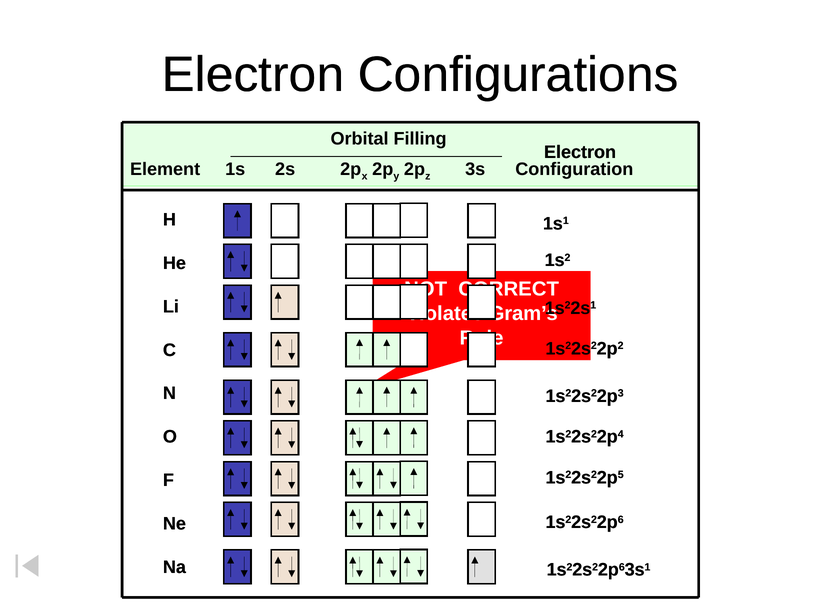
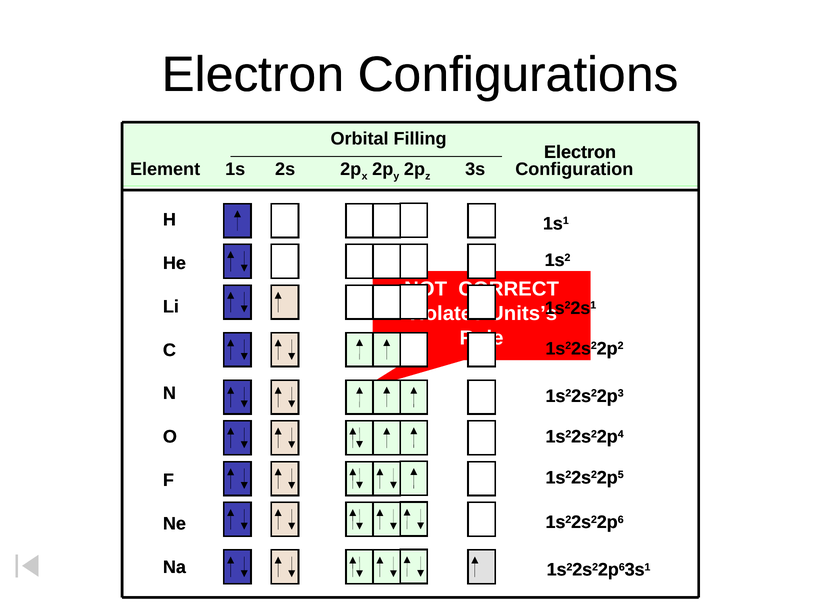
Gram’s: Gram’s -> Units’s
